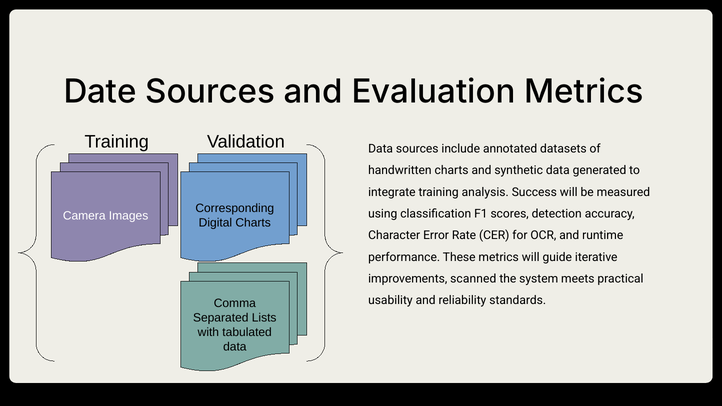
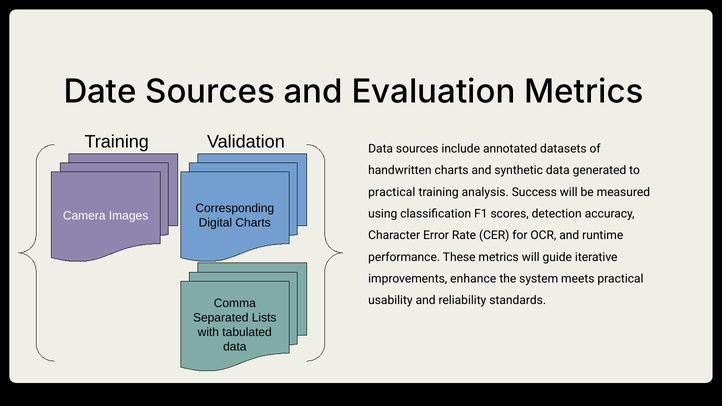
integrate at (392, 192): integrate -> practical
scanned: scanned -> enhance
